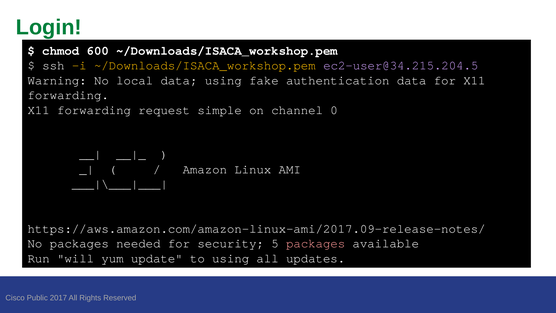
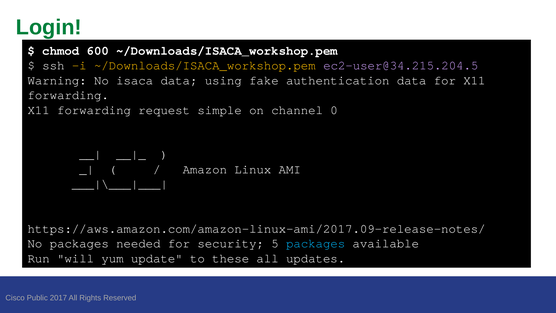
local: local -> isaca
packages at (316, 243) colour: pink -> light blue
to using: using -> these
